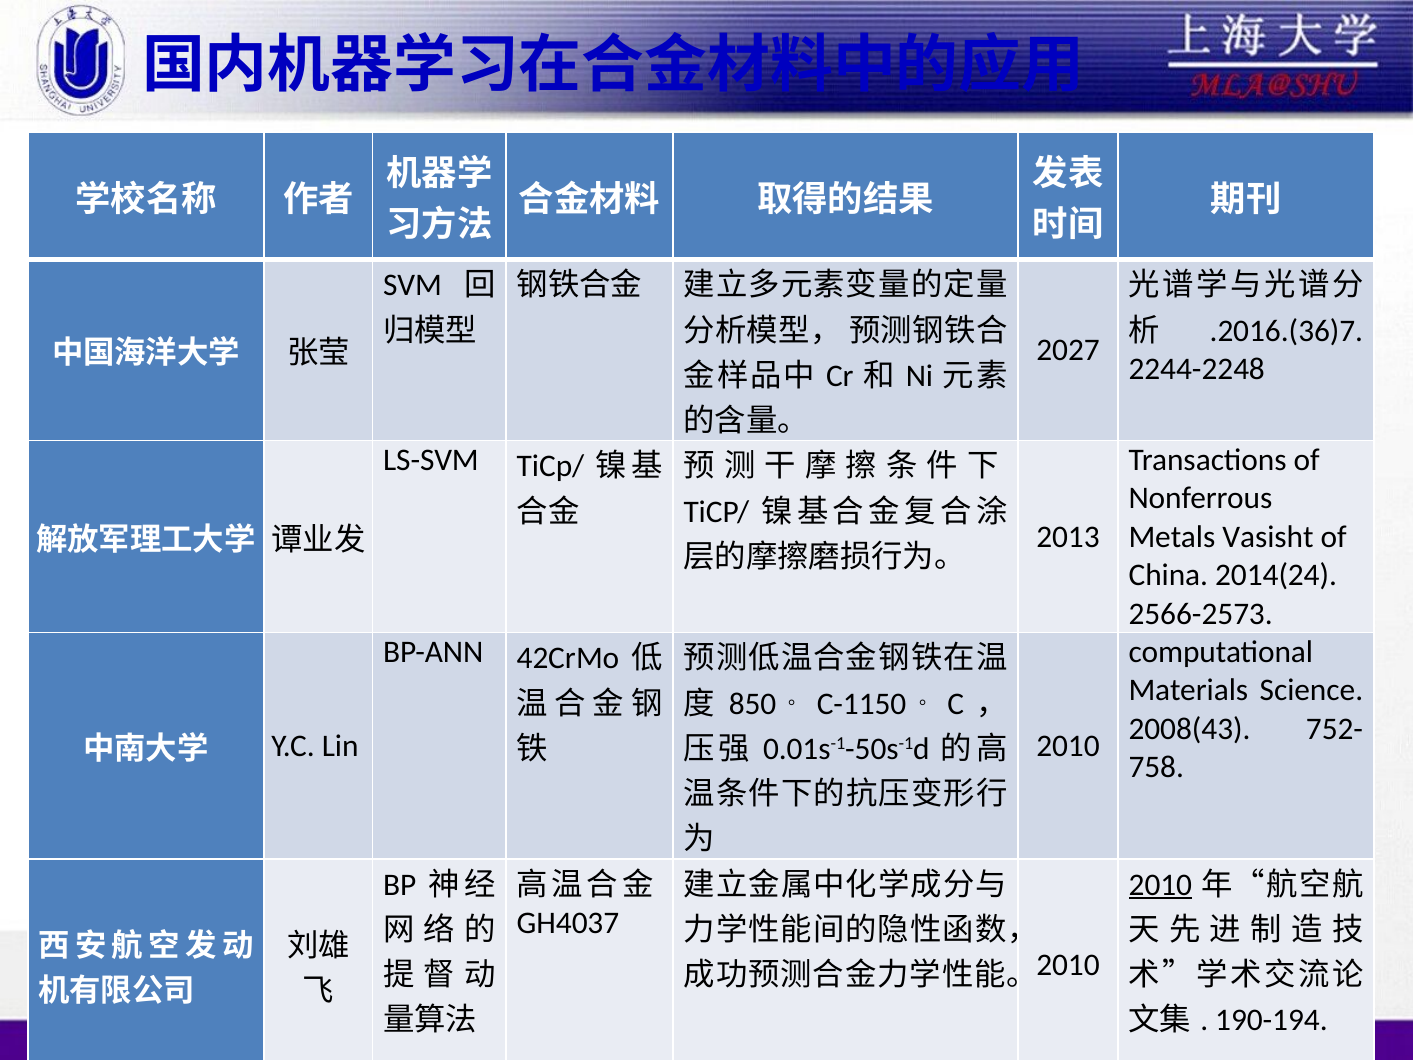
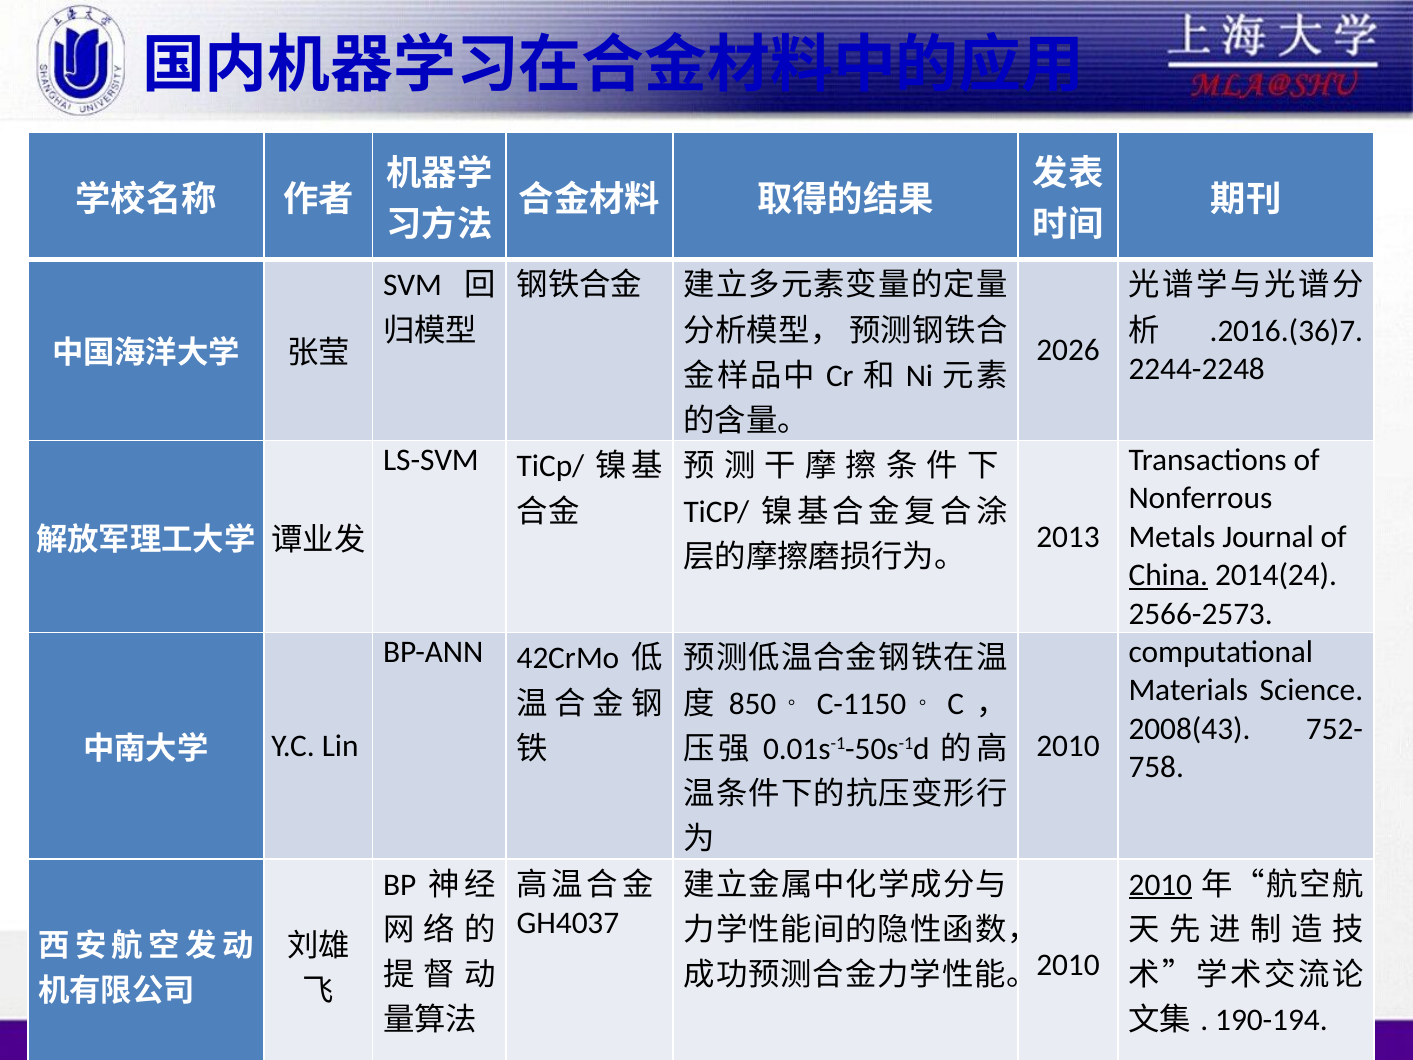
2027: 2027 -> 2026
Vasisht: Vasisht -> Journal
China underline: none -> present
